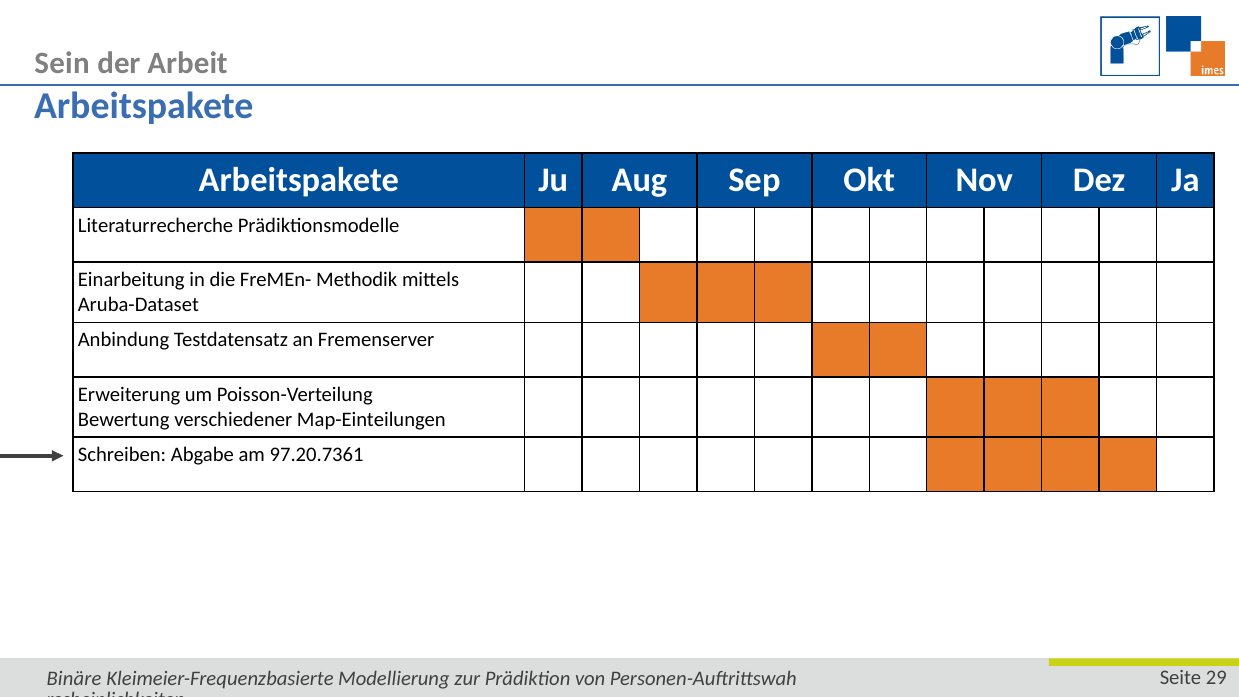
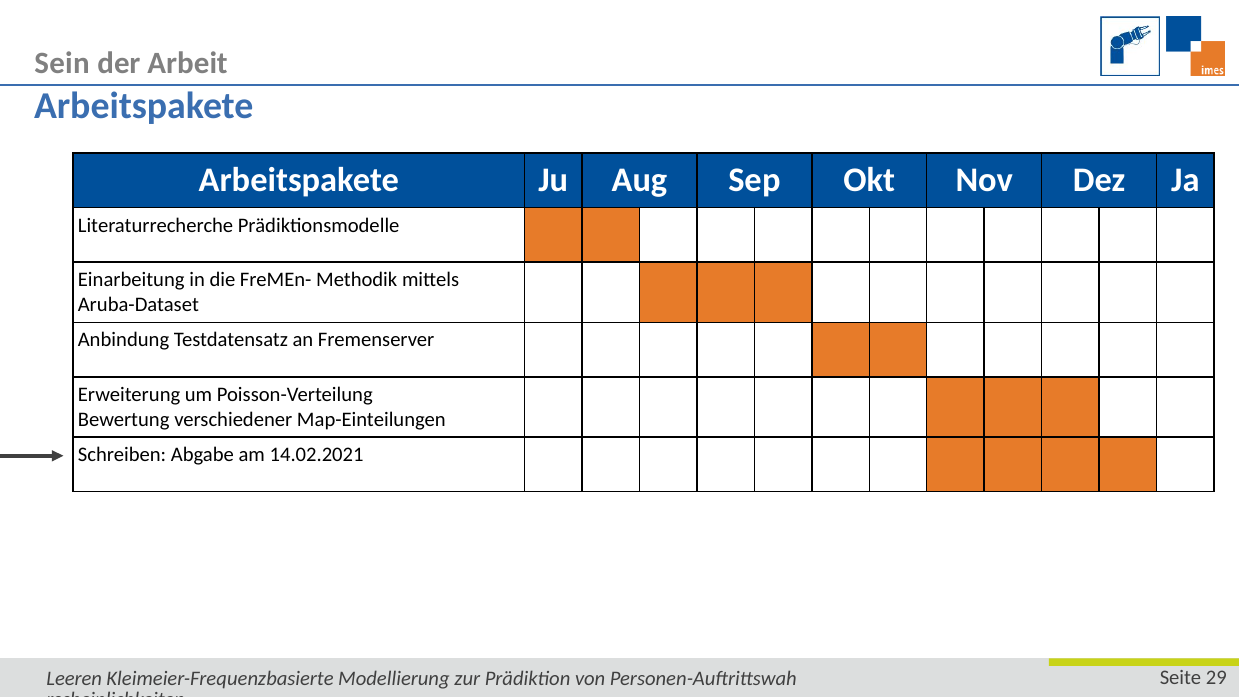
97.20.7361: 97.20.7361 -> 14.02.2021
Binäre: Binäre -> Leeren
